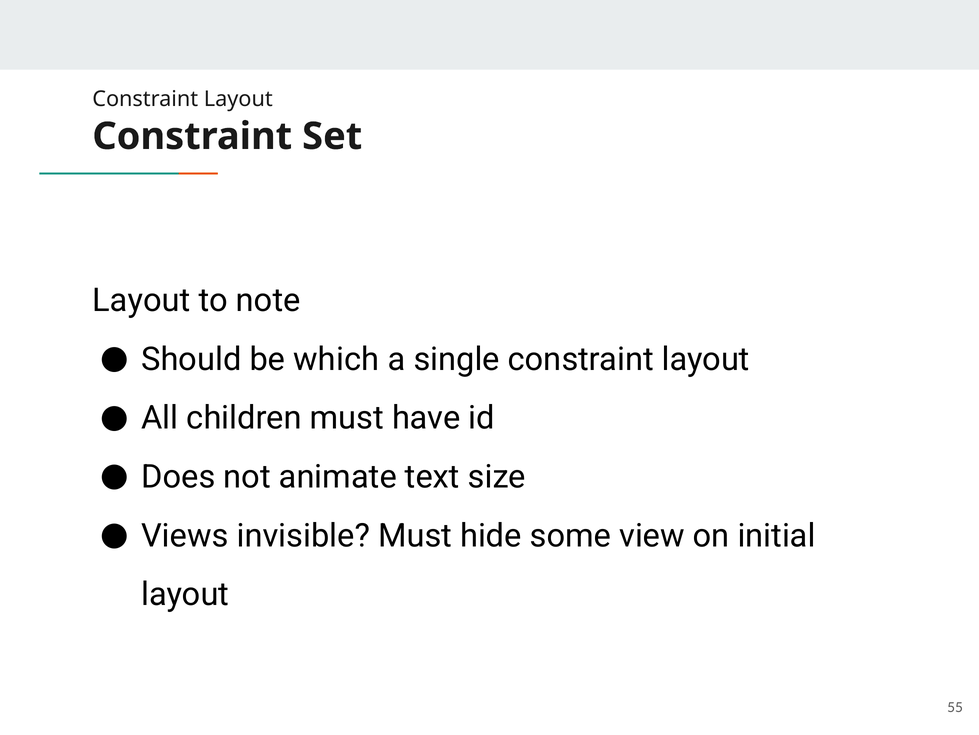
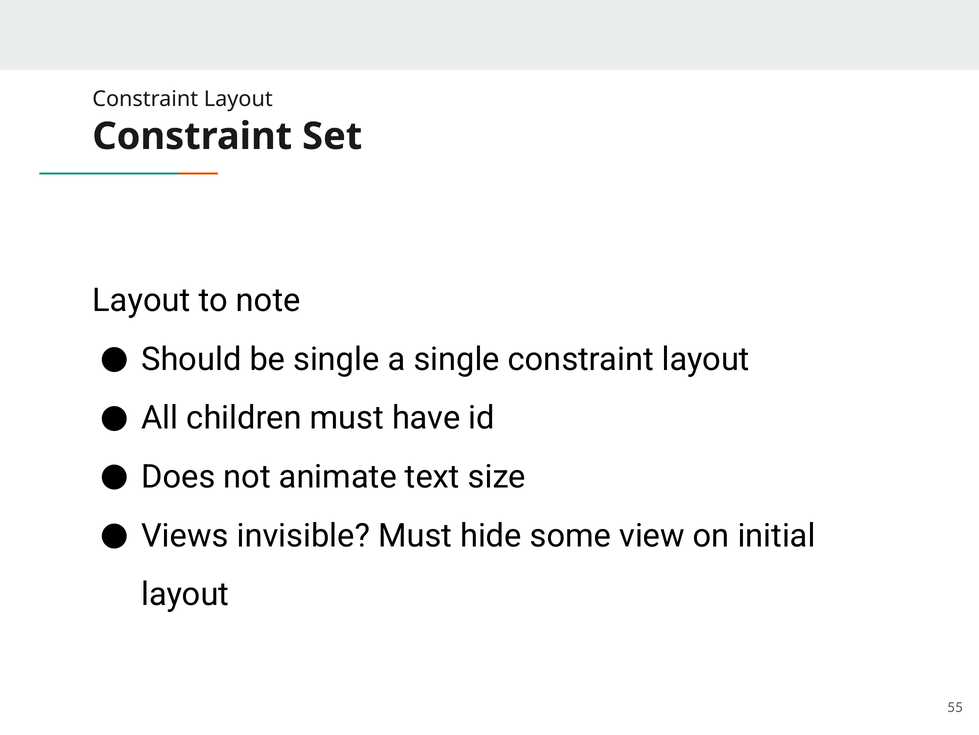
be which: which -> single
